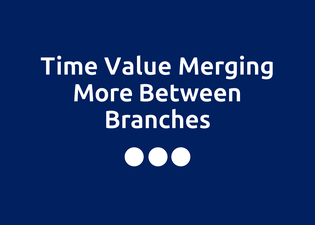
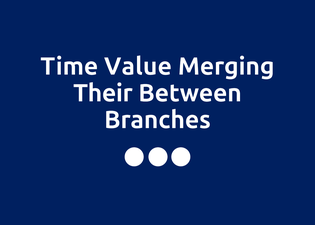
More: More -> Their
